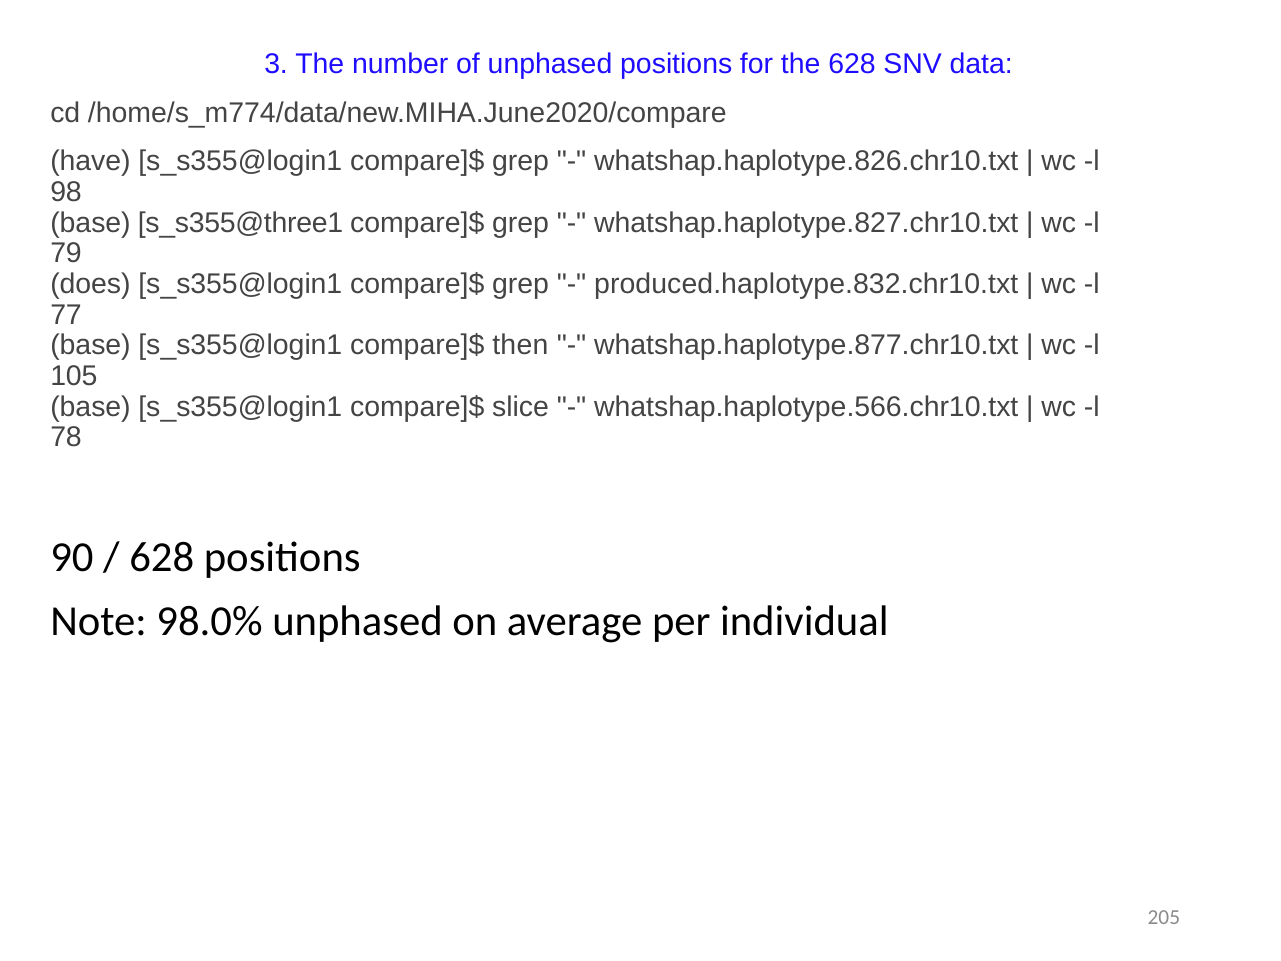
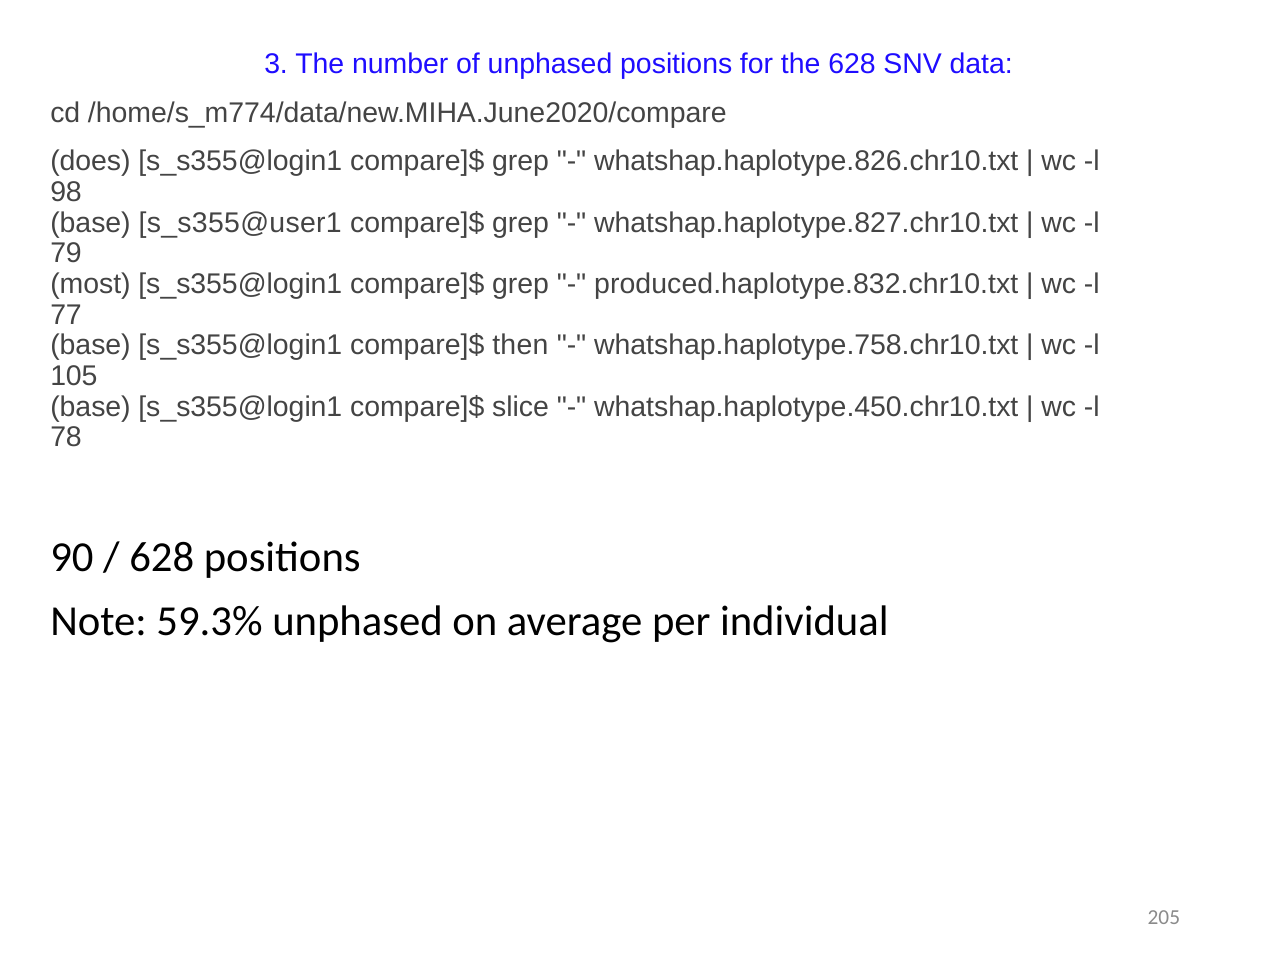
have: have -> does
s_s355@three1: s_s355@three1 -> s_s355@user1
does: does -> most
whatshap.haplotype.877.chr10.txt: whatshap.haplotype.877.chr10.txt -> whatshap.haplotype.758.chr10.txt
whatshap.haplotype.566.chr10.txt: whatshap.haplotype.566.chr10.txt -> whatshap.haplotype.450.chr10.txt
98.0%: 98.0% -> 59.3%
